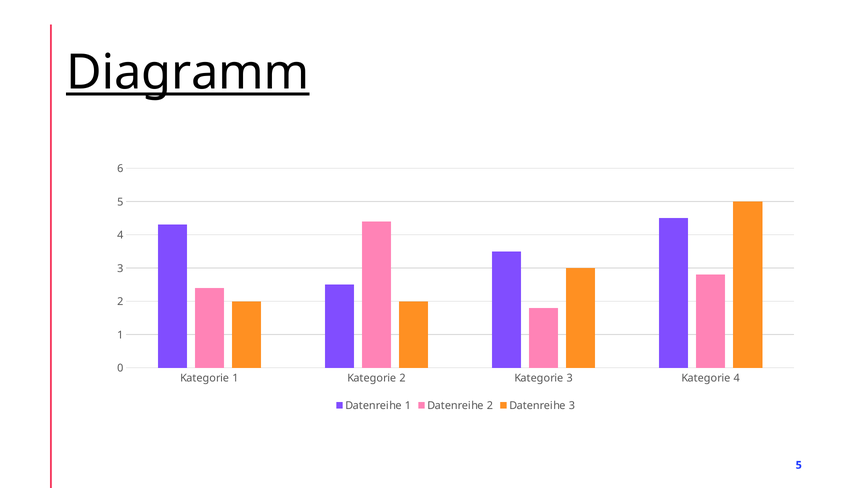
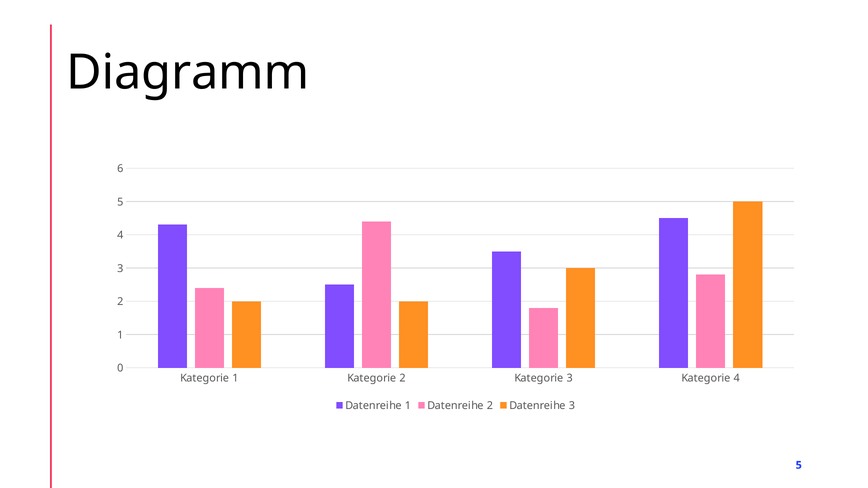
Diagramm underline: present -> none
